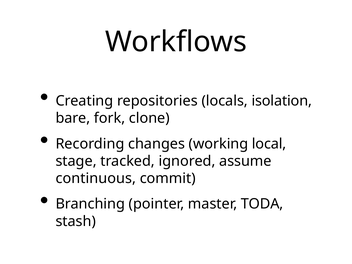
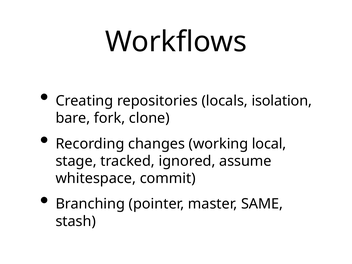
continuous: continuous -> whitespace
TODA: TODA -> SAME
